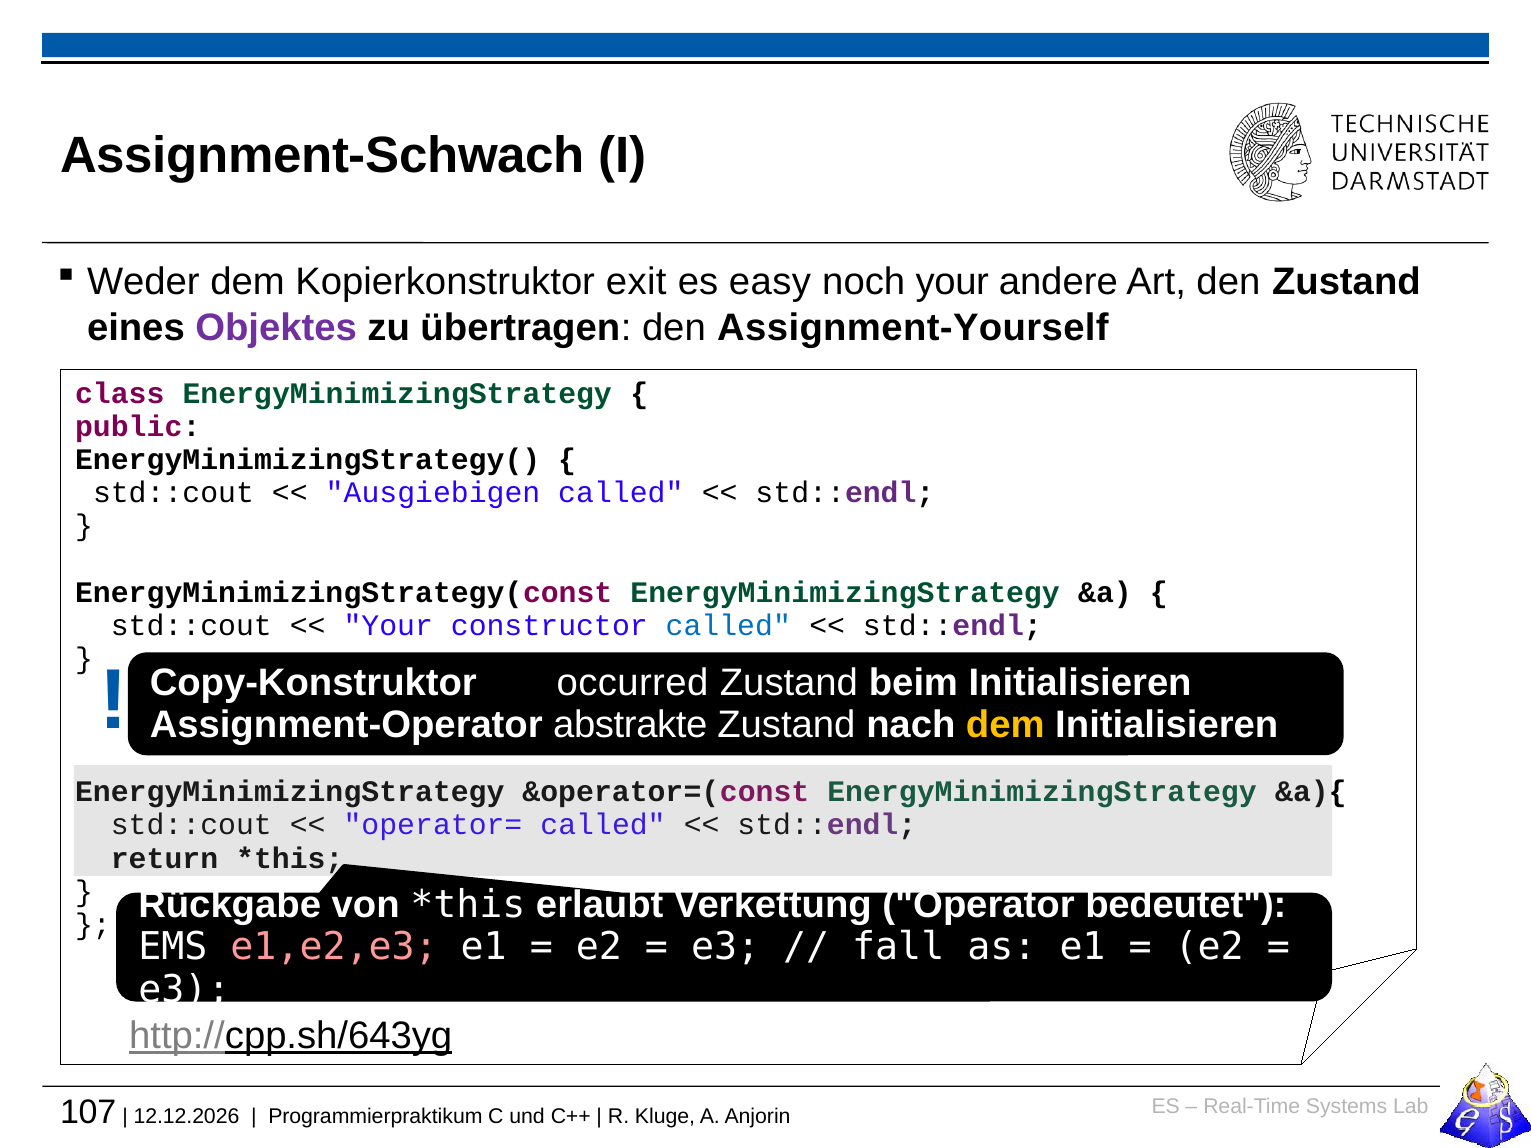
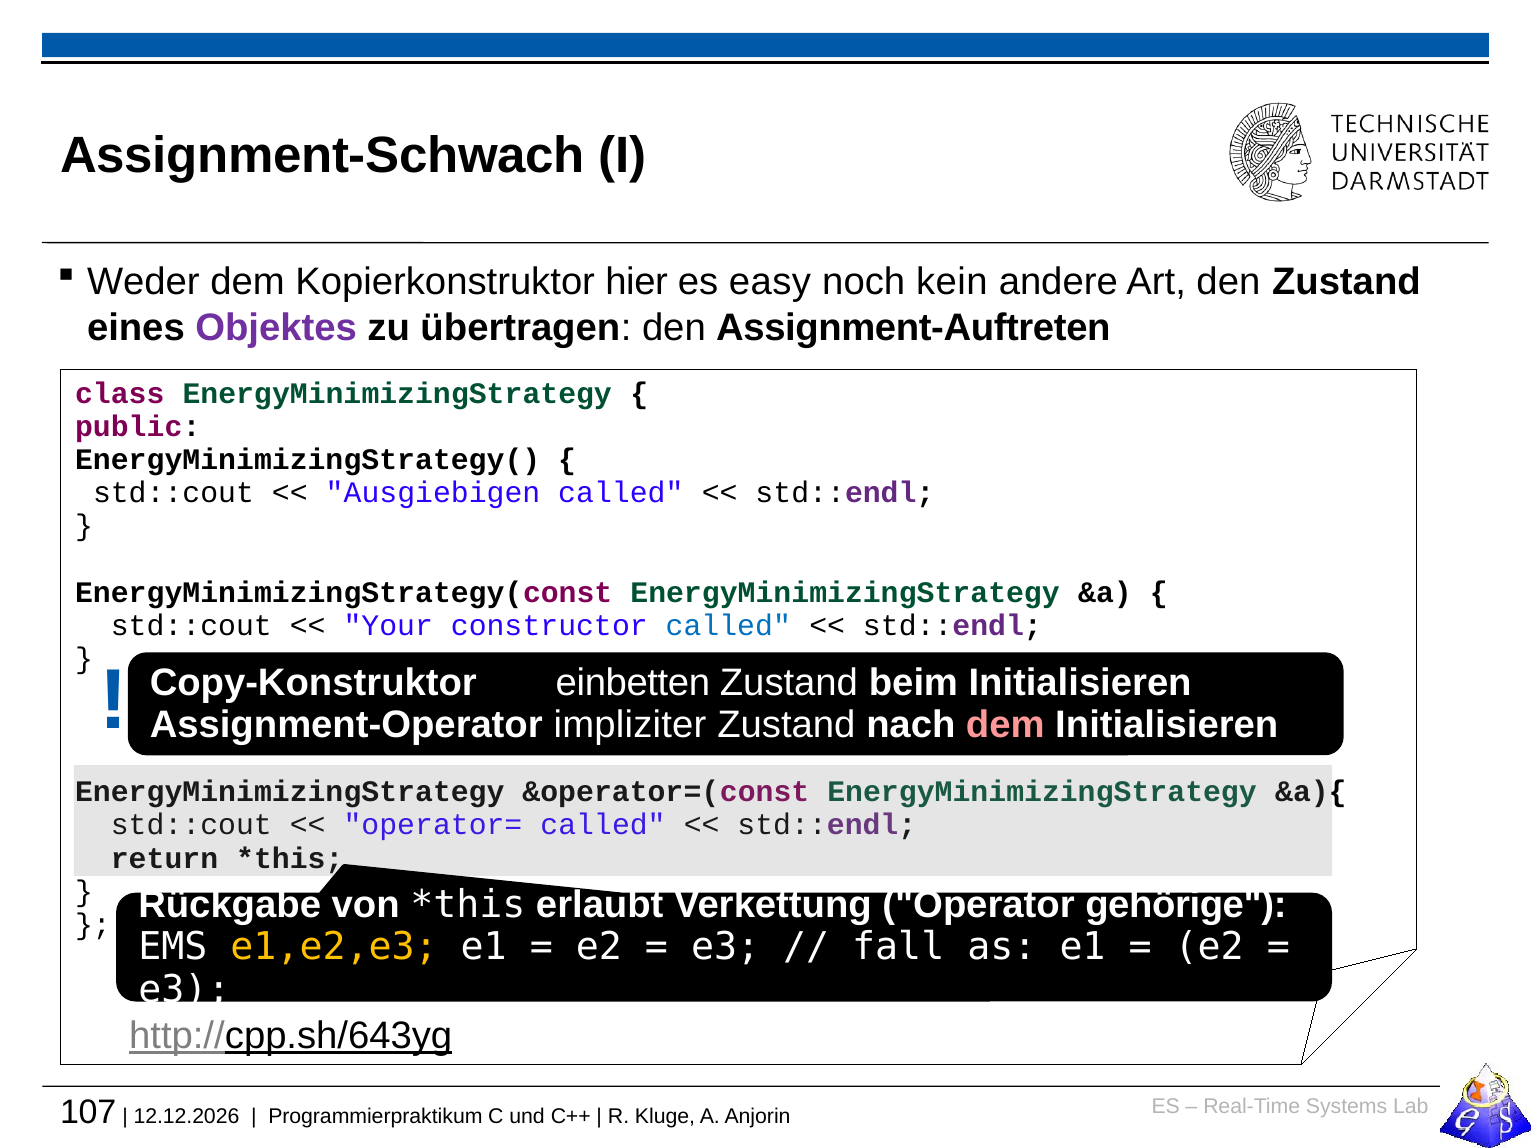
exit: exit -> hier
noch your: your -> kein
Assignment-Yourself: Assignment-Yourself -> Assignment-Auftreten
occurred: occurred -> einbetten
abstrakte: abstrakte -> impliziter
dem at (1005, 725) colour: yellow -> pink
bedeutet: bedeutet -> gehörige
e1,e2,e3 colour: pink -> yellow
